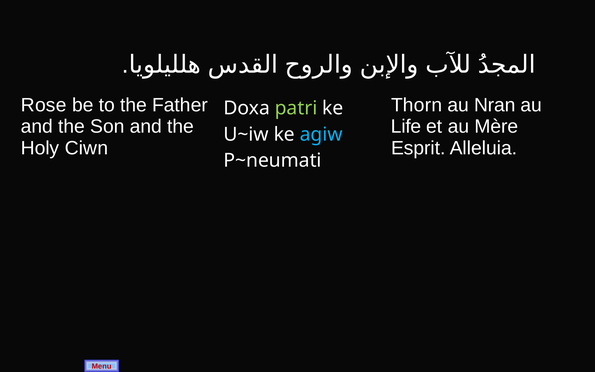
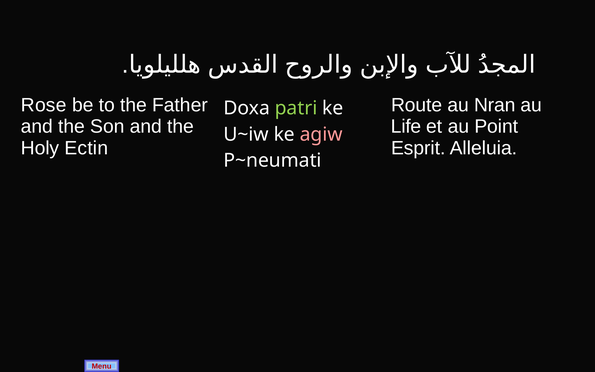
Thorn: Thorn -> Route
Mère: Mère -> Point
agiw colour: light blue -> pink
Ciwn: Ciwn -> Ectin
